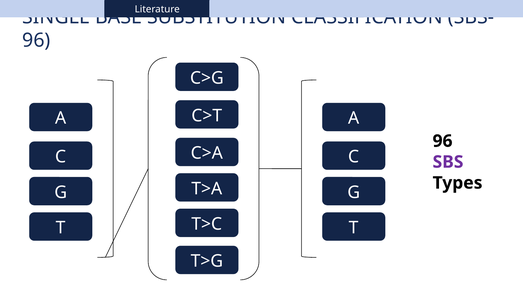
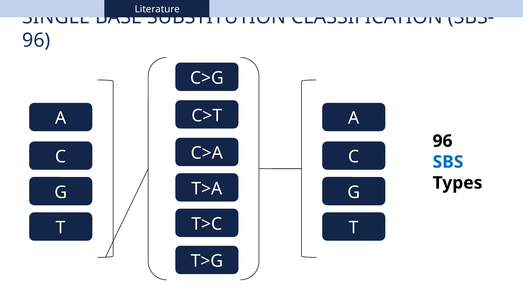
SBS colour: purple -> blue
